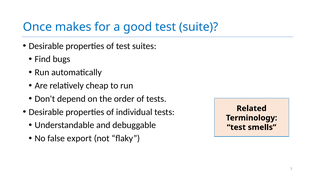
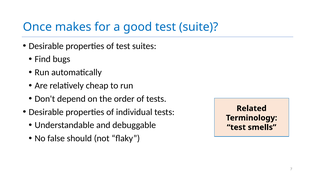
export: export -> should
